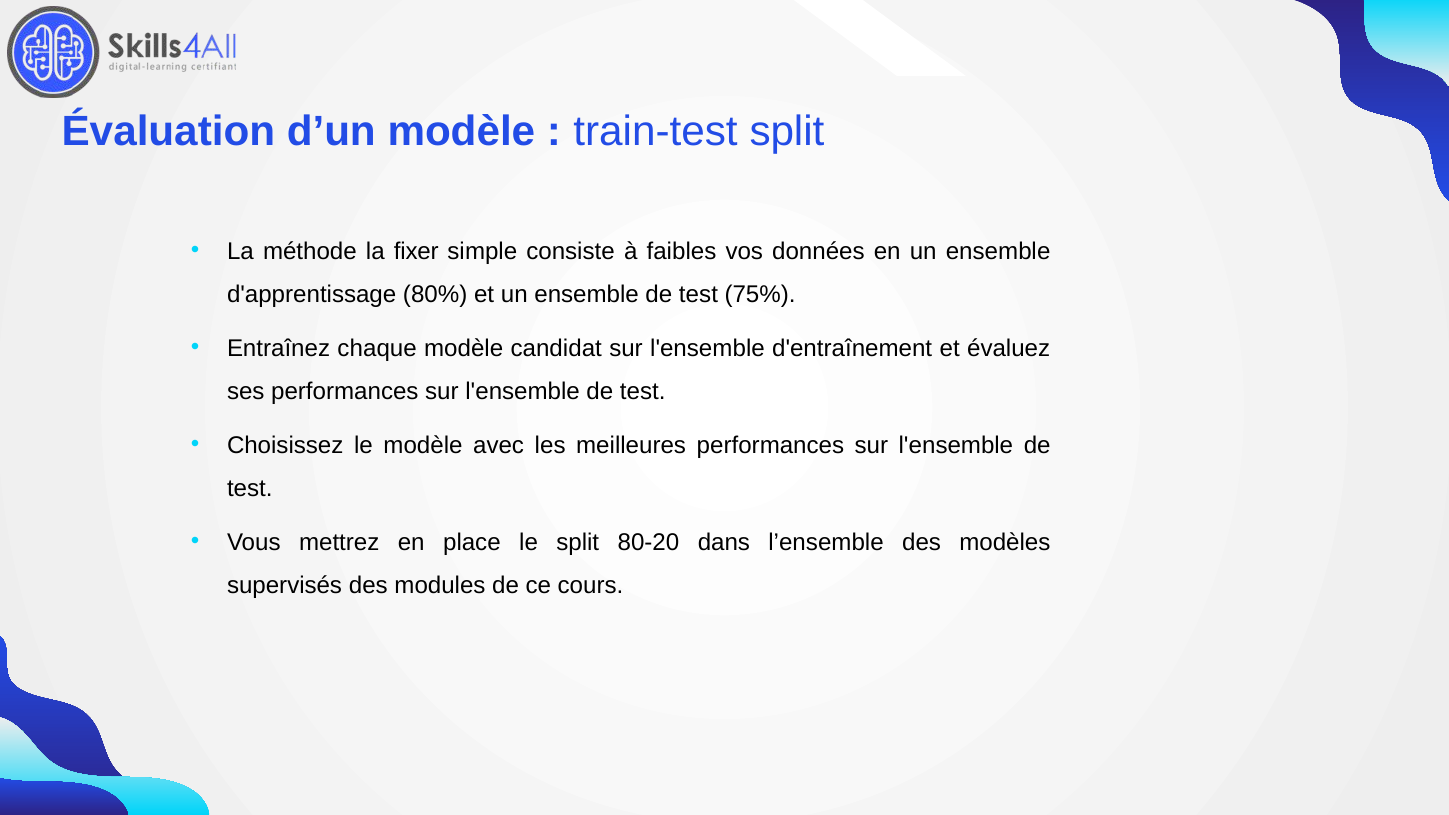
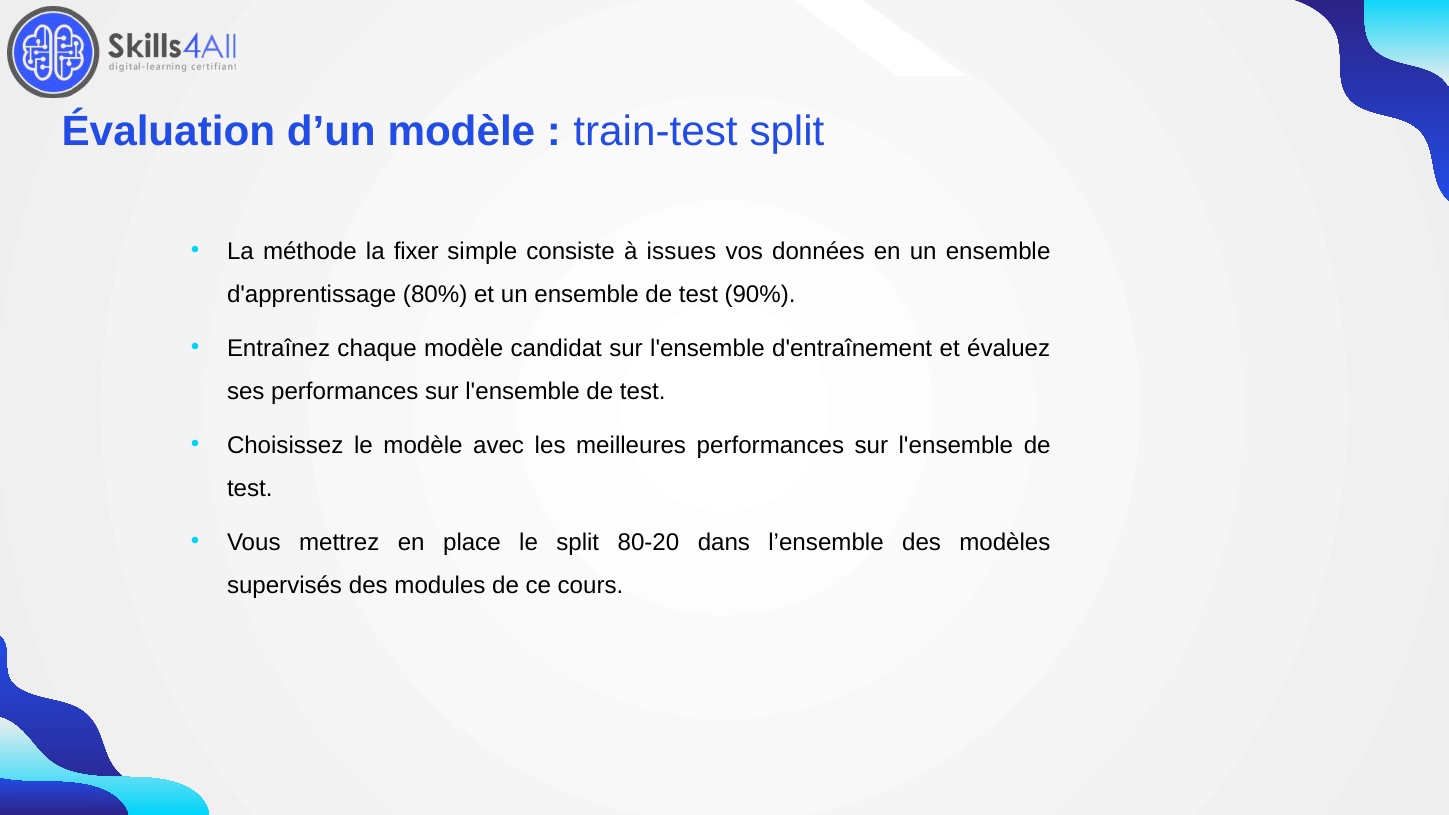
faibles: faibles -> issues
75%: 75% -> 90%
